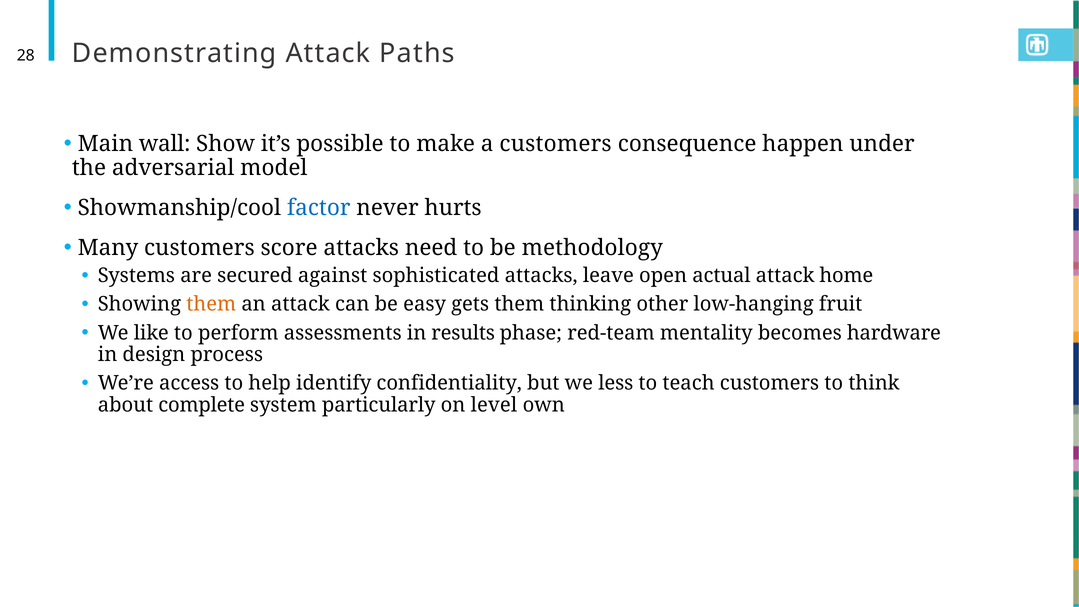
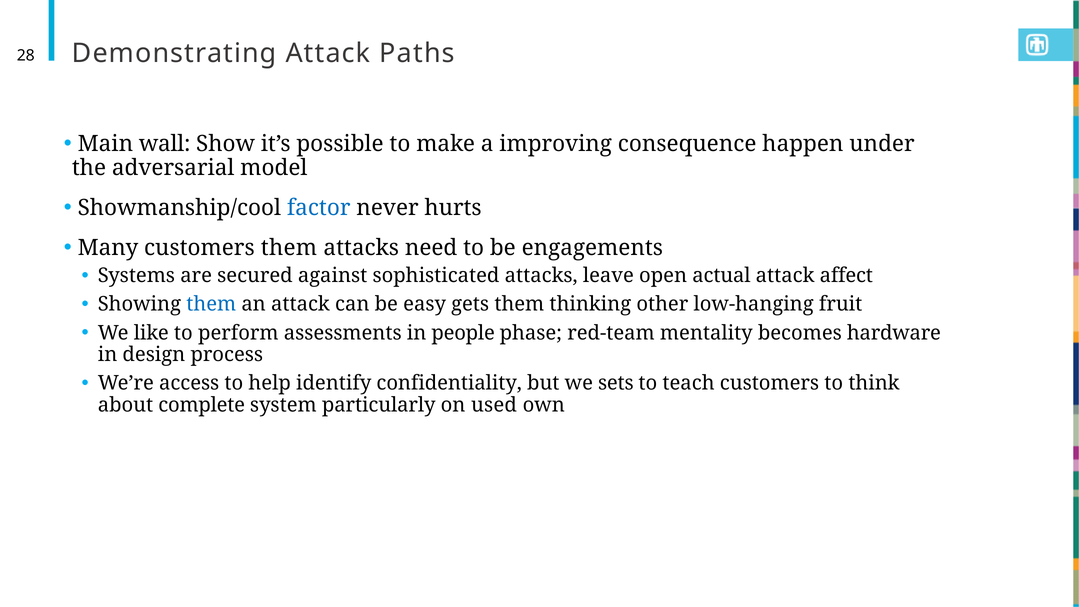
a customers: customers -> improving
customers score: score -> them
methodology: methodology -> engagements
home: home -> affect
them at (211, 304) colour: orange -> blue
results: results -> people
less: less -> sets
level: level -> used
